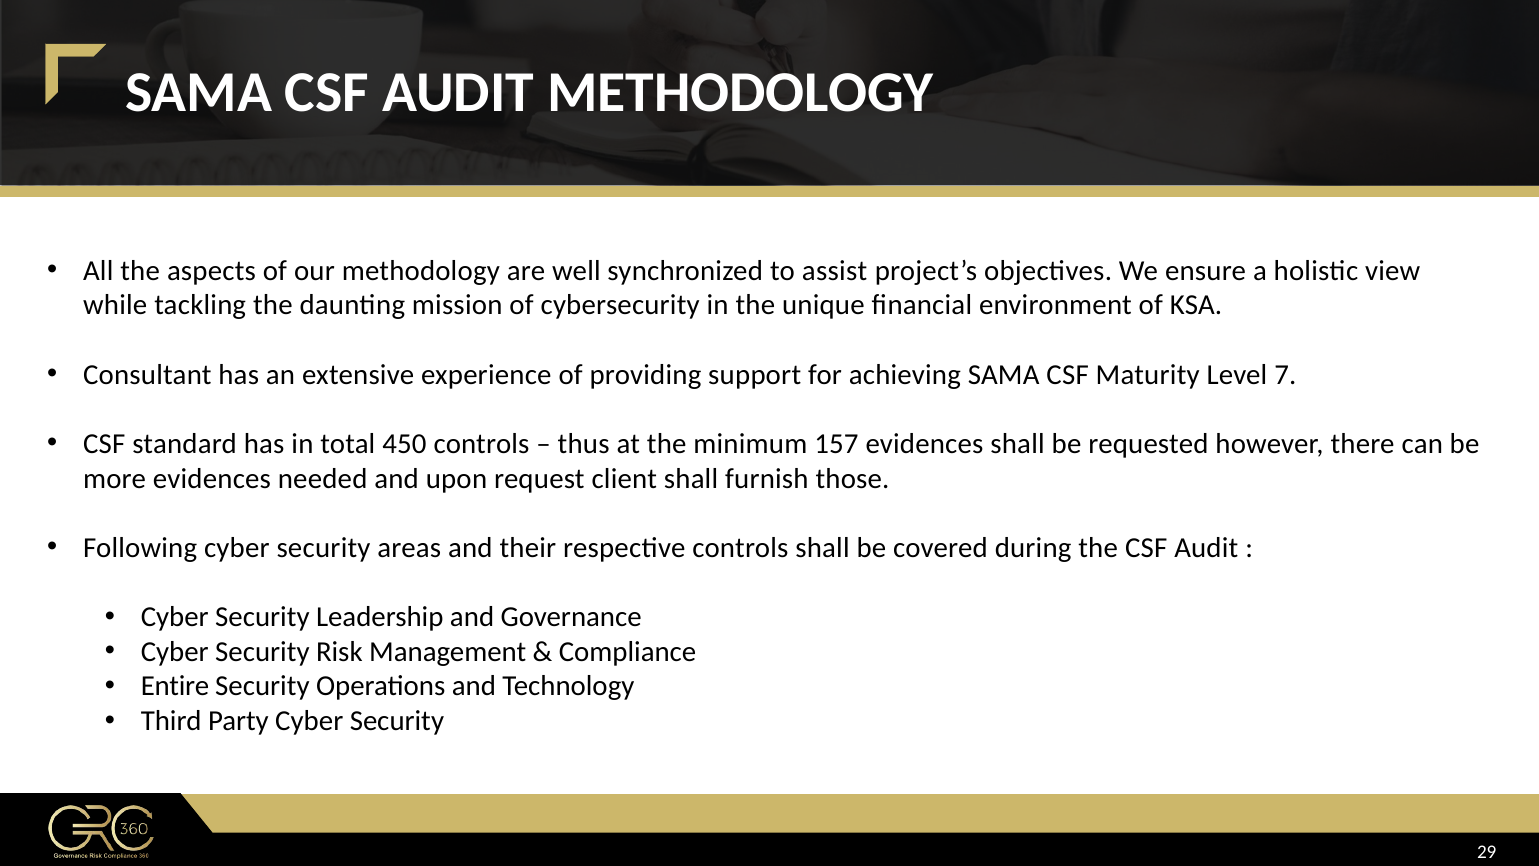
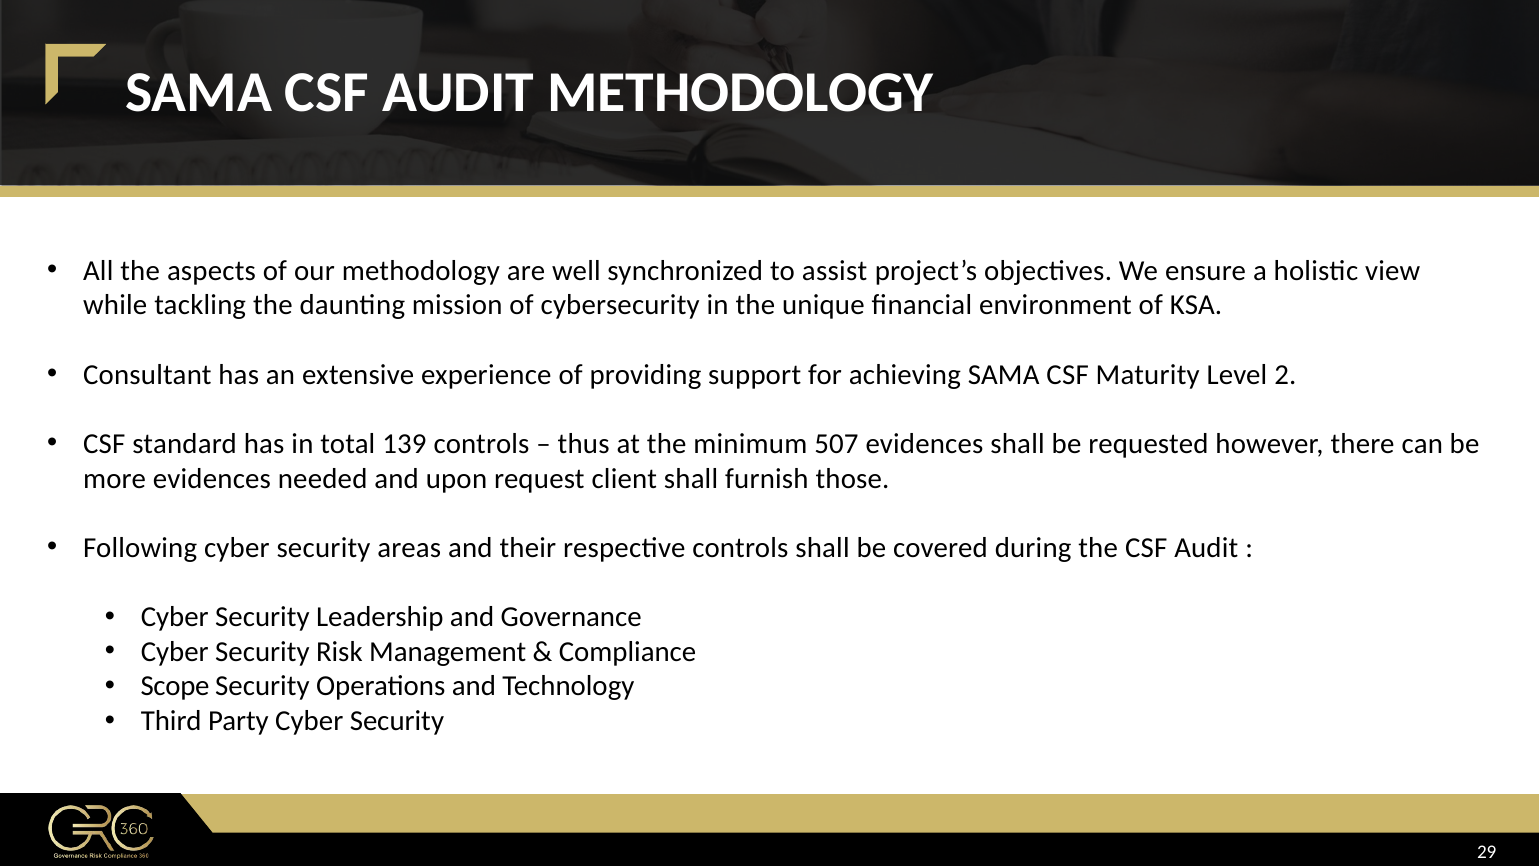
7: 7 -> 2
450: 450 -> 139
157: 157 -> 507
Entire: Entire -> Scope
